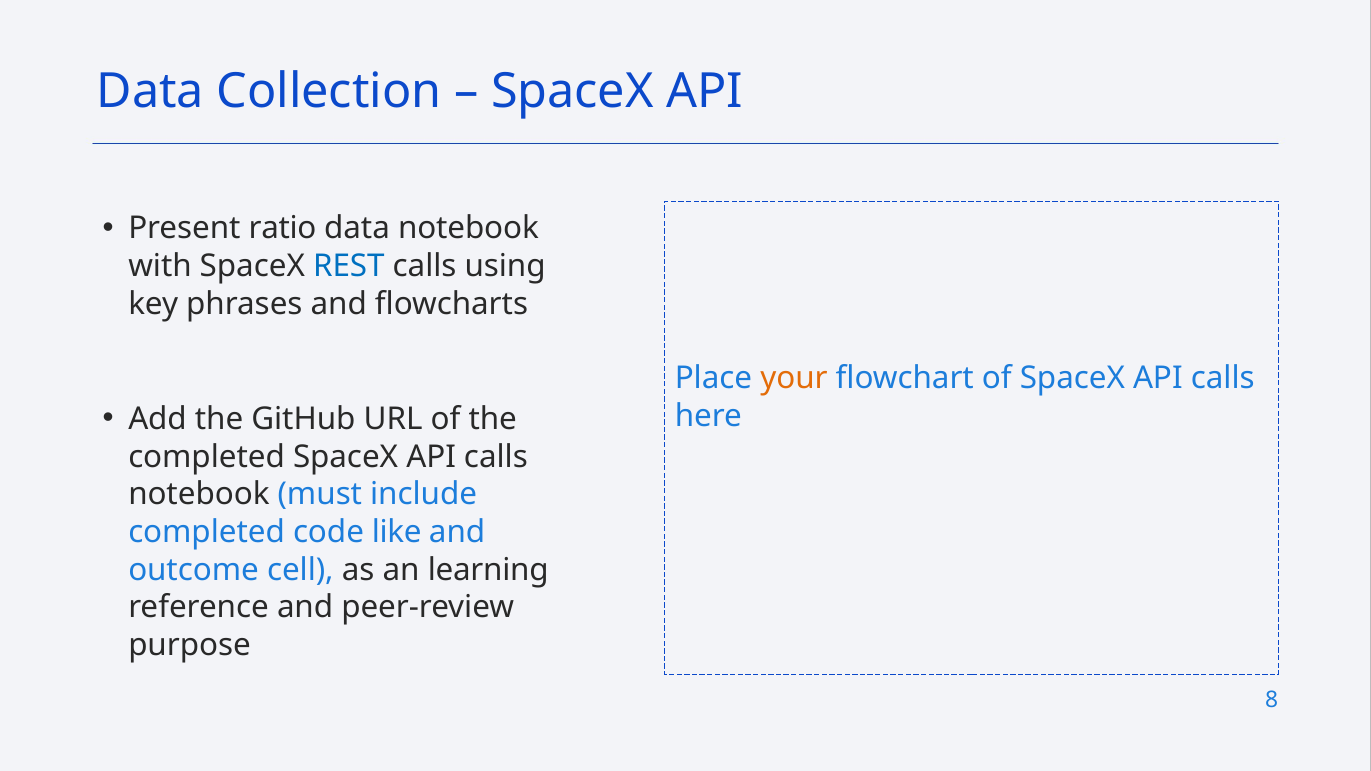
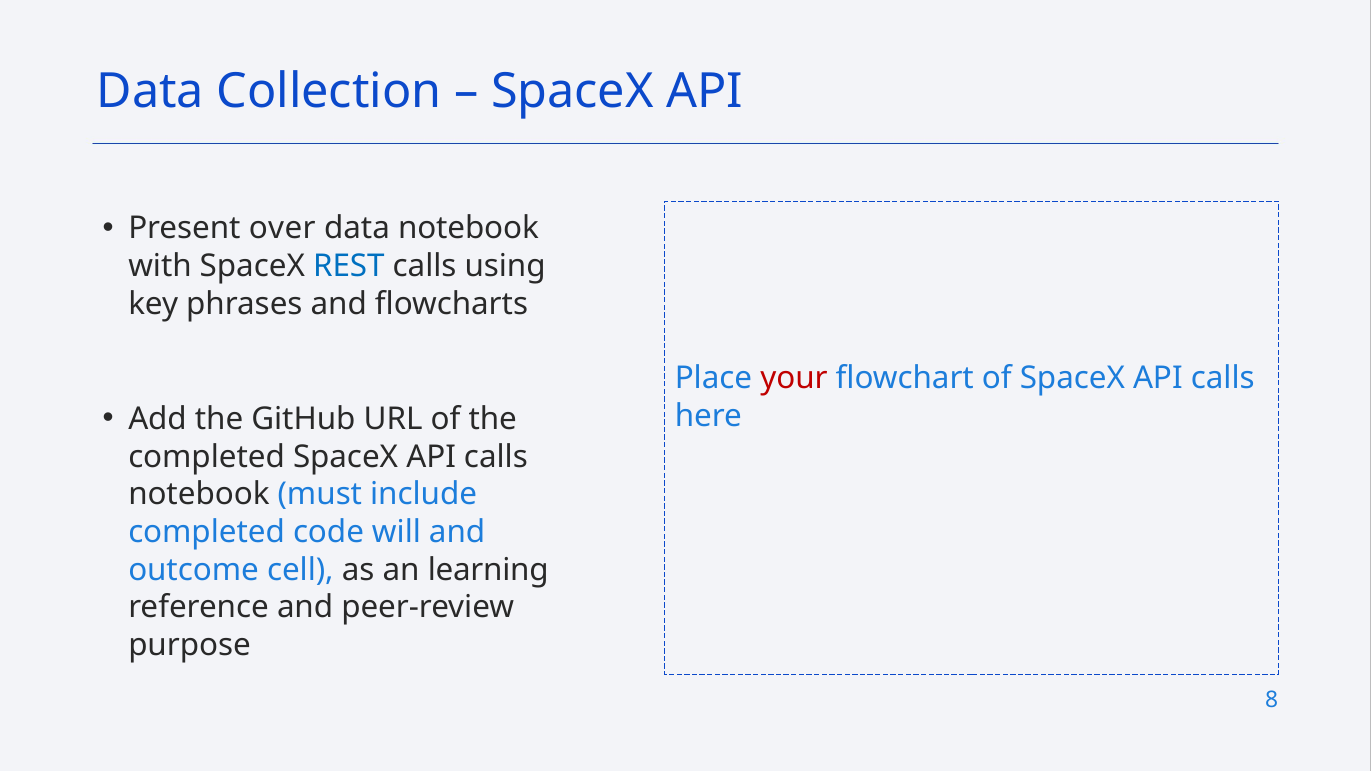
ratio: ratio -> over
your colour: orange -> red
like: like -> will
